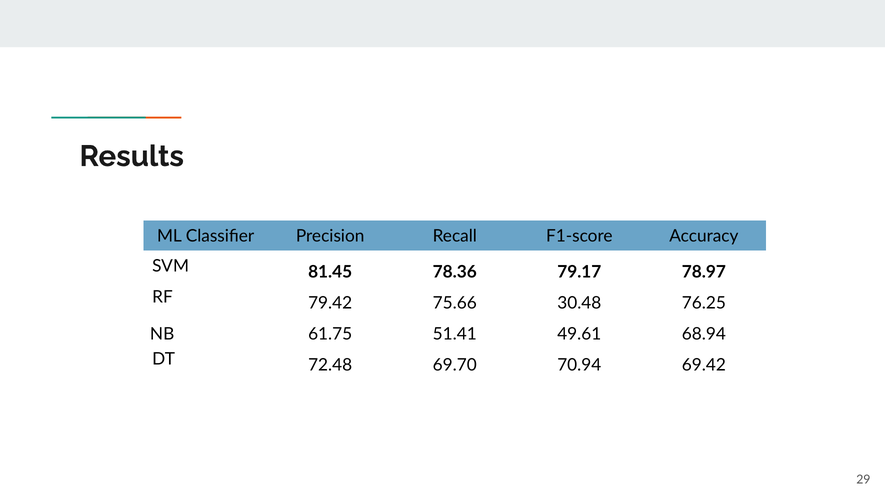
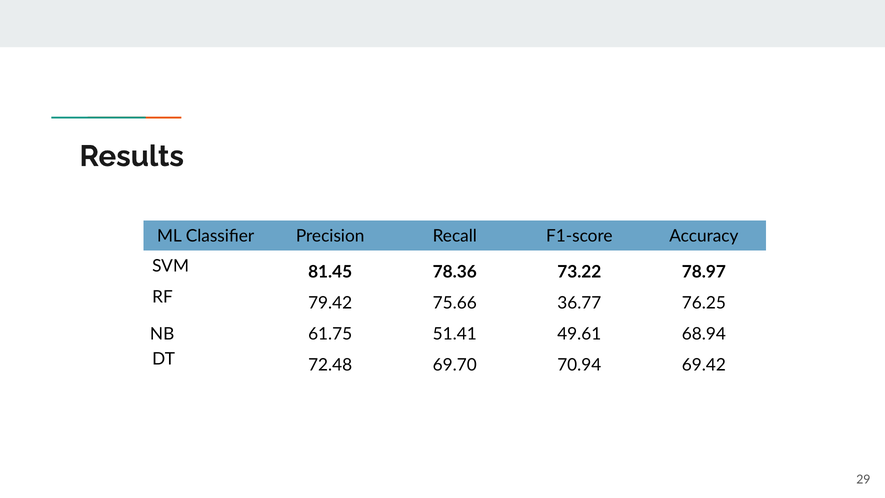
79.17: 79.17 -> 73.22
30.48: 30.48 -> 36.77
